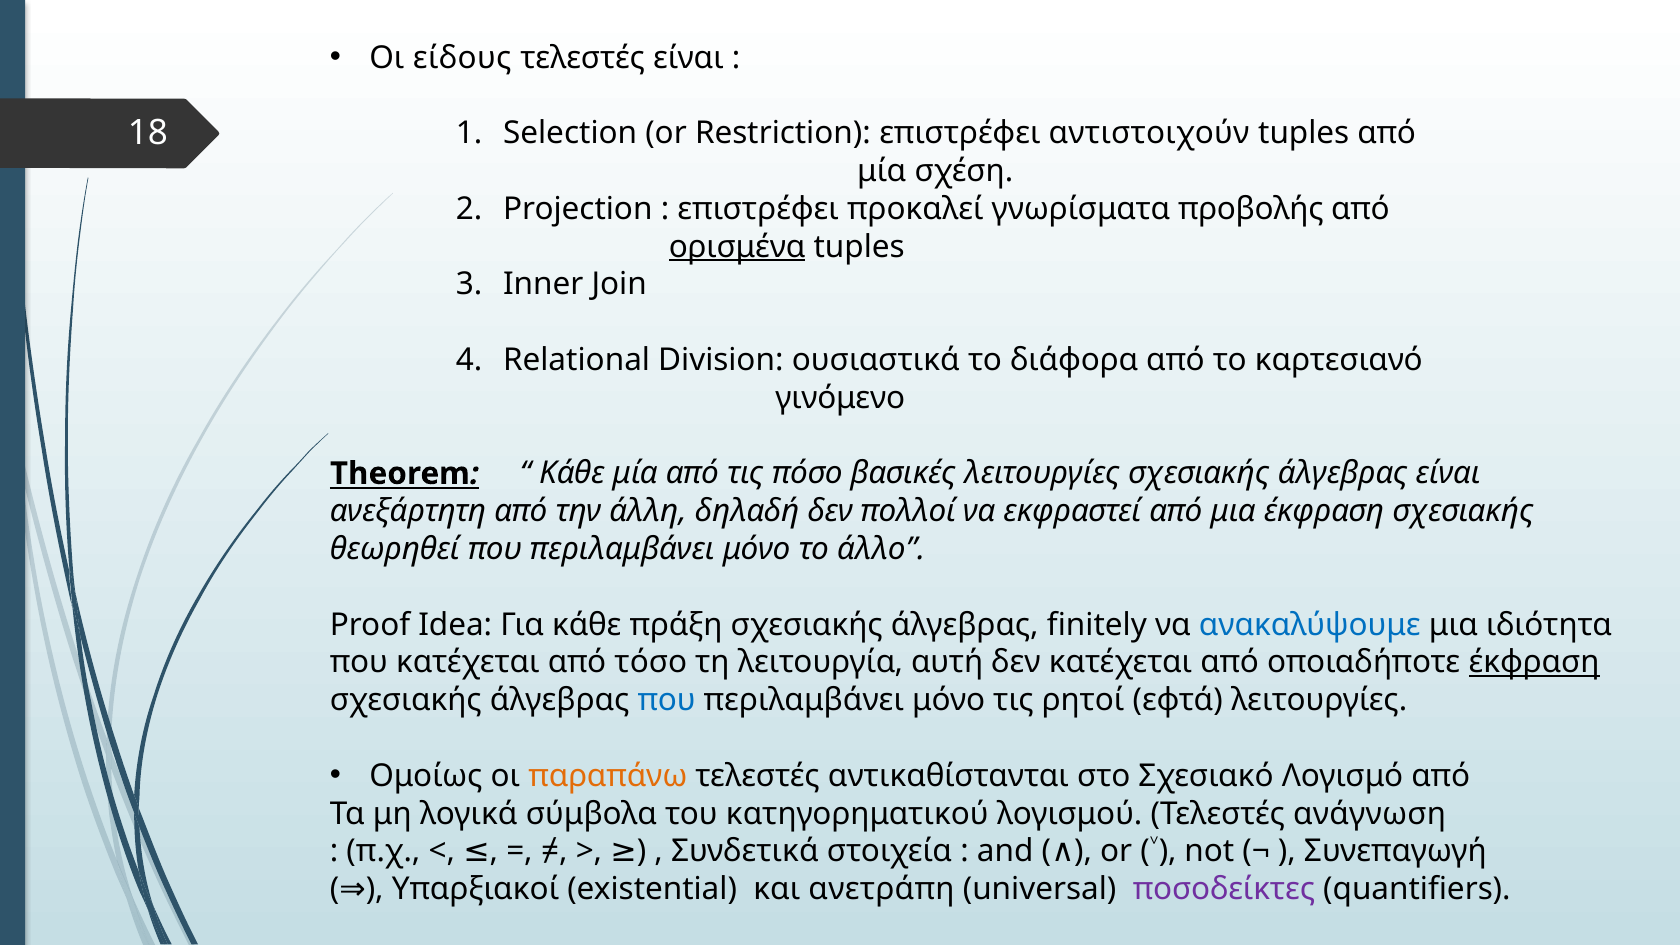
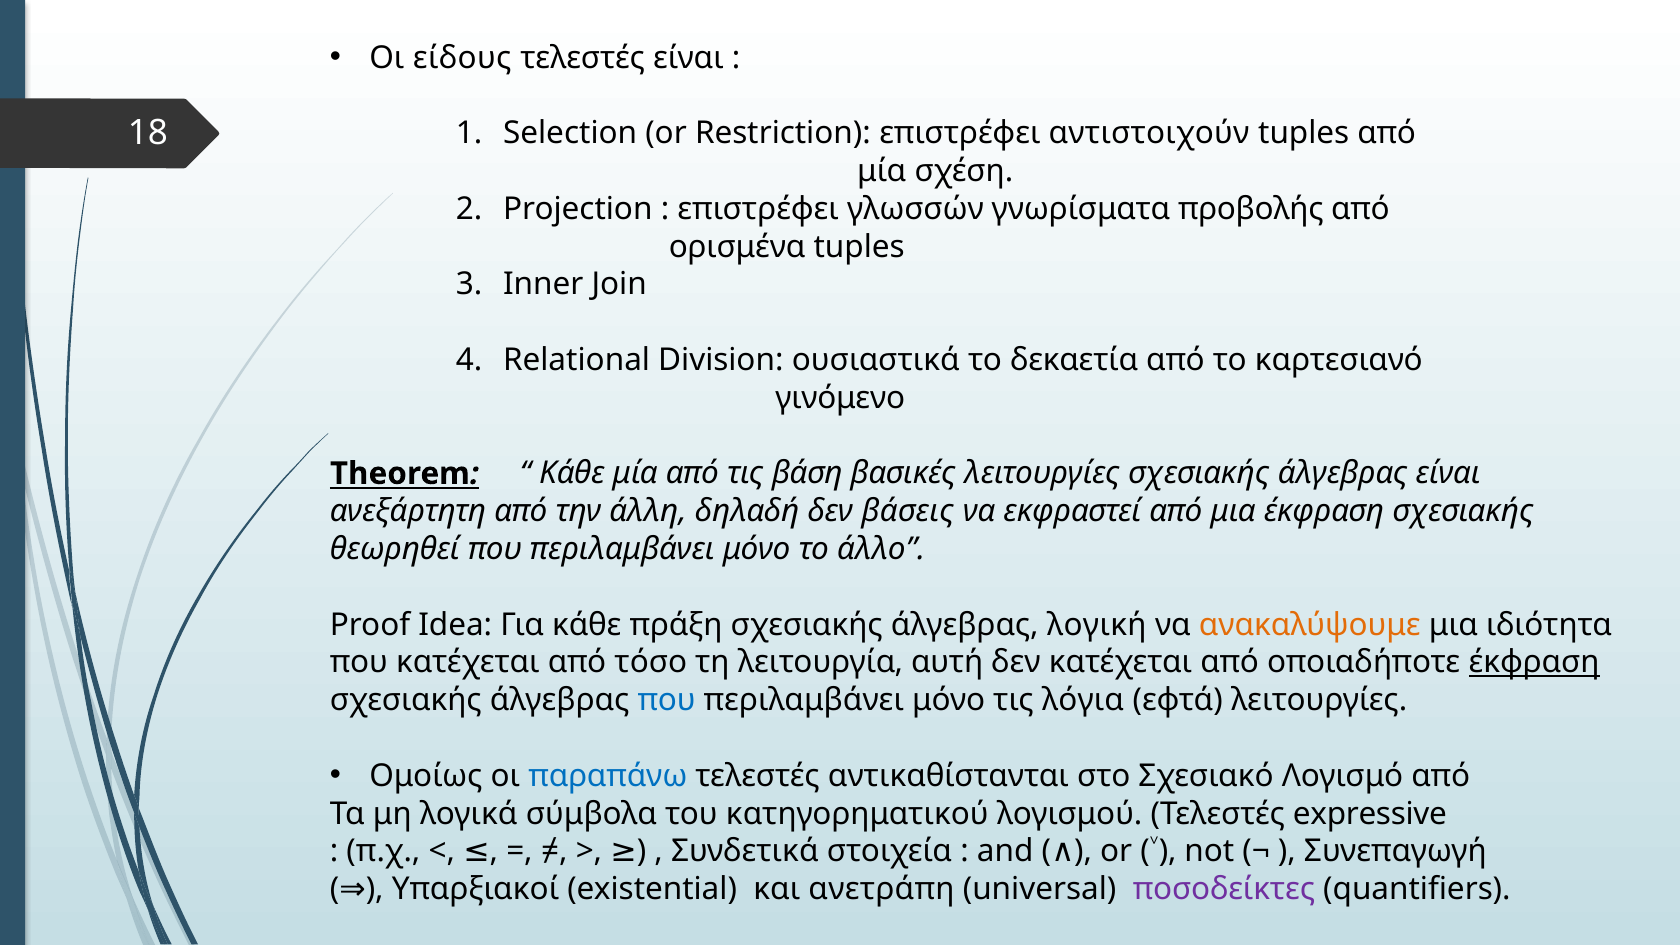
προκαλεί: προκαλεί -> γλωσσών
ορισμένα underline: present -> none
διάφορα: διάφορα -> δεκαετία
πόσο: πόσο -> βάση
πολλοί: πολλοί -> βάσεις
finitely: finitely -> λογική
ανακαλύψουμε colour: blue -> orange
ρητοί: ρητοί -> λόγια
παραπάνω colour: orange -> blue
ανάγνωση: ανάγνωση -> expressive
